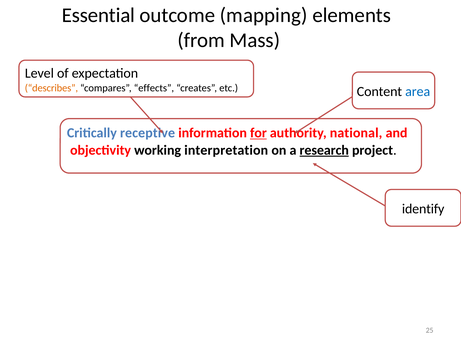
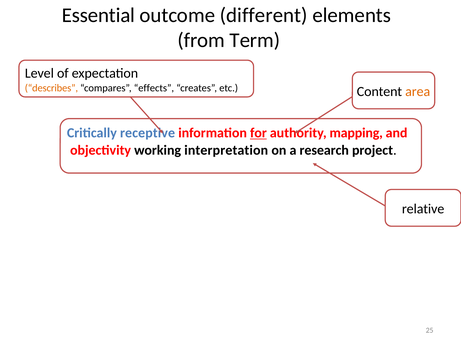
mapping: mapping -> different
Mass: Mass -> Term
area colour: blue -> orange
national: national -> mapping
research underline: present -> none
identify: identify -> relative
